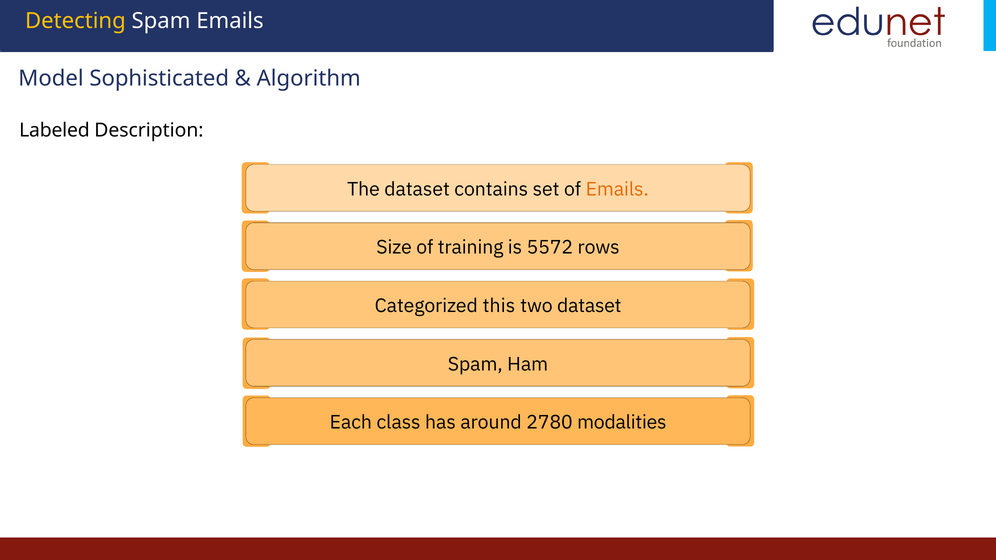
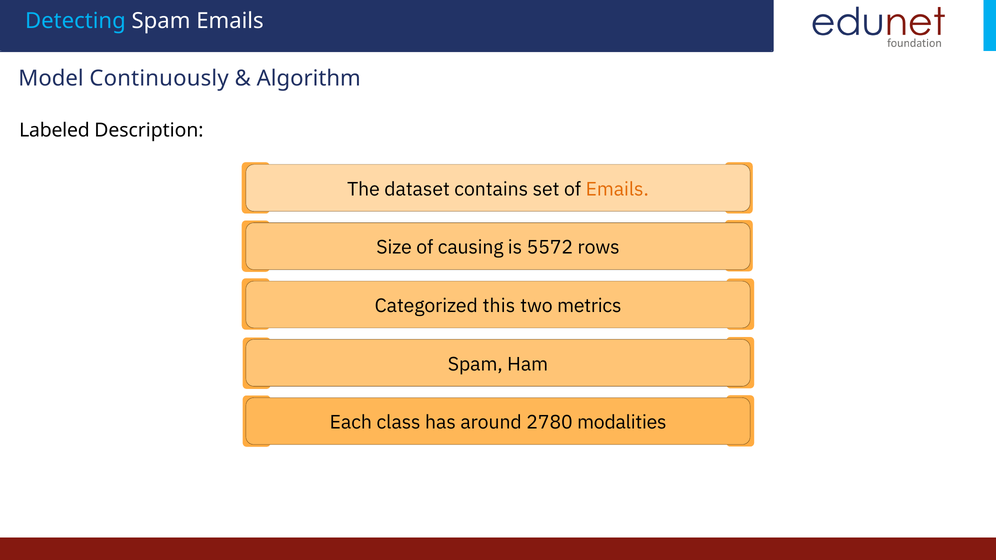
Detecting colour: yellow -> light blue
Sophisticated: Sophisticated -> Continuously
training: training -> causing
two dataset: dataset -> metrics
